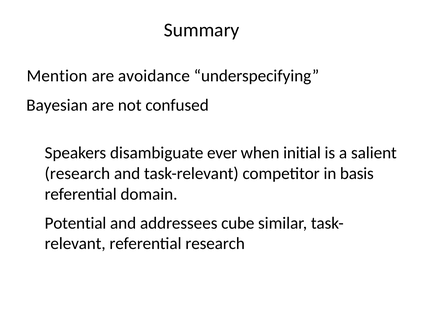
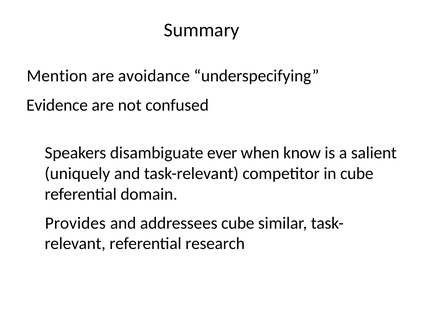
Bayesian: Bayesian -> Evidence
initial: initial -> know
research at (77, 173): research -> uniquely
in basis: basis -> cube
Potential: Potential -> Provides
